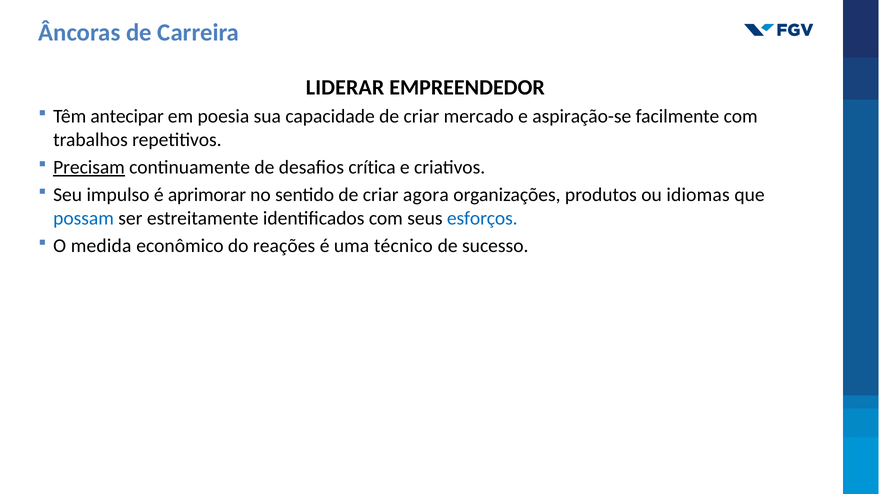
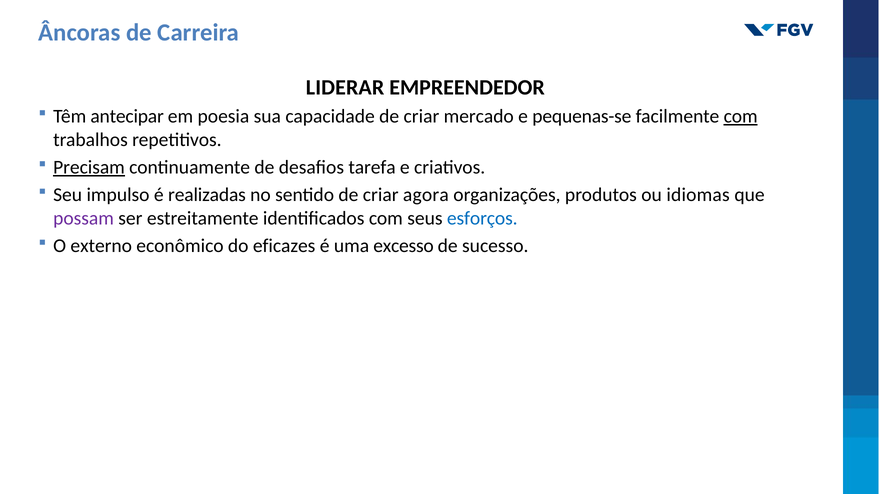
aspiração-se: aspiração-se -> pequenas-se
com at (741, 116) underline: none -> present
crítica: crítica -> tarefa
aprimorar: aprimorar -> realizadas
possam colour: blue -> purple
medida: medida -> externo
reações: reações -> eficazes
técnico: técnico -> excesso
